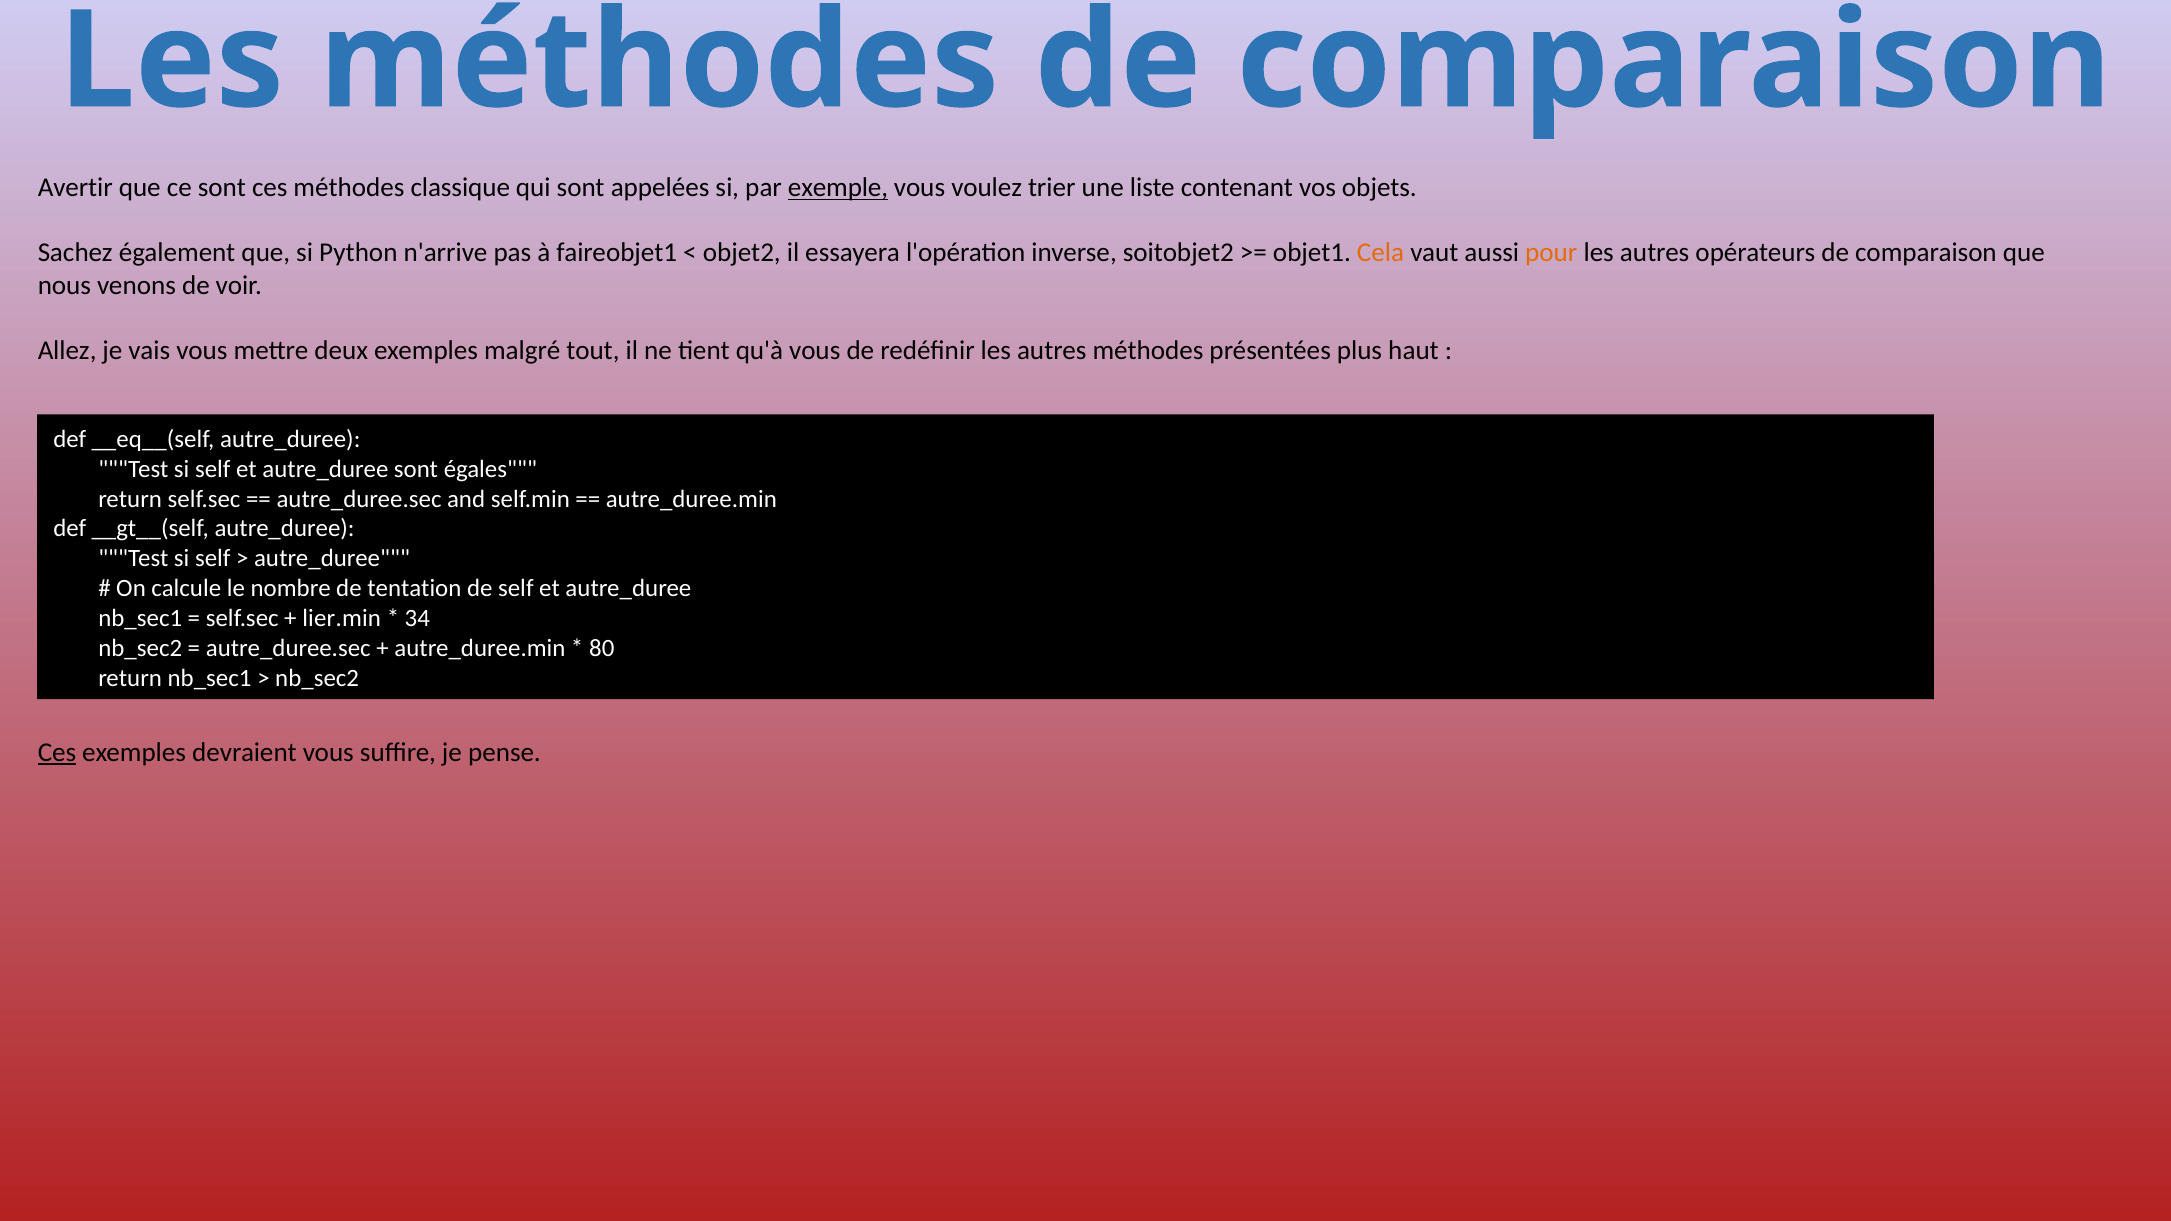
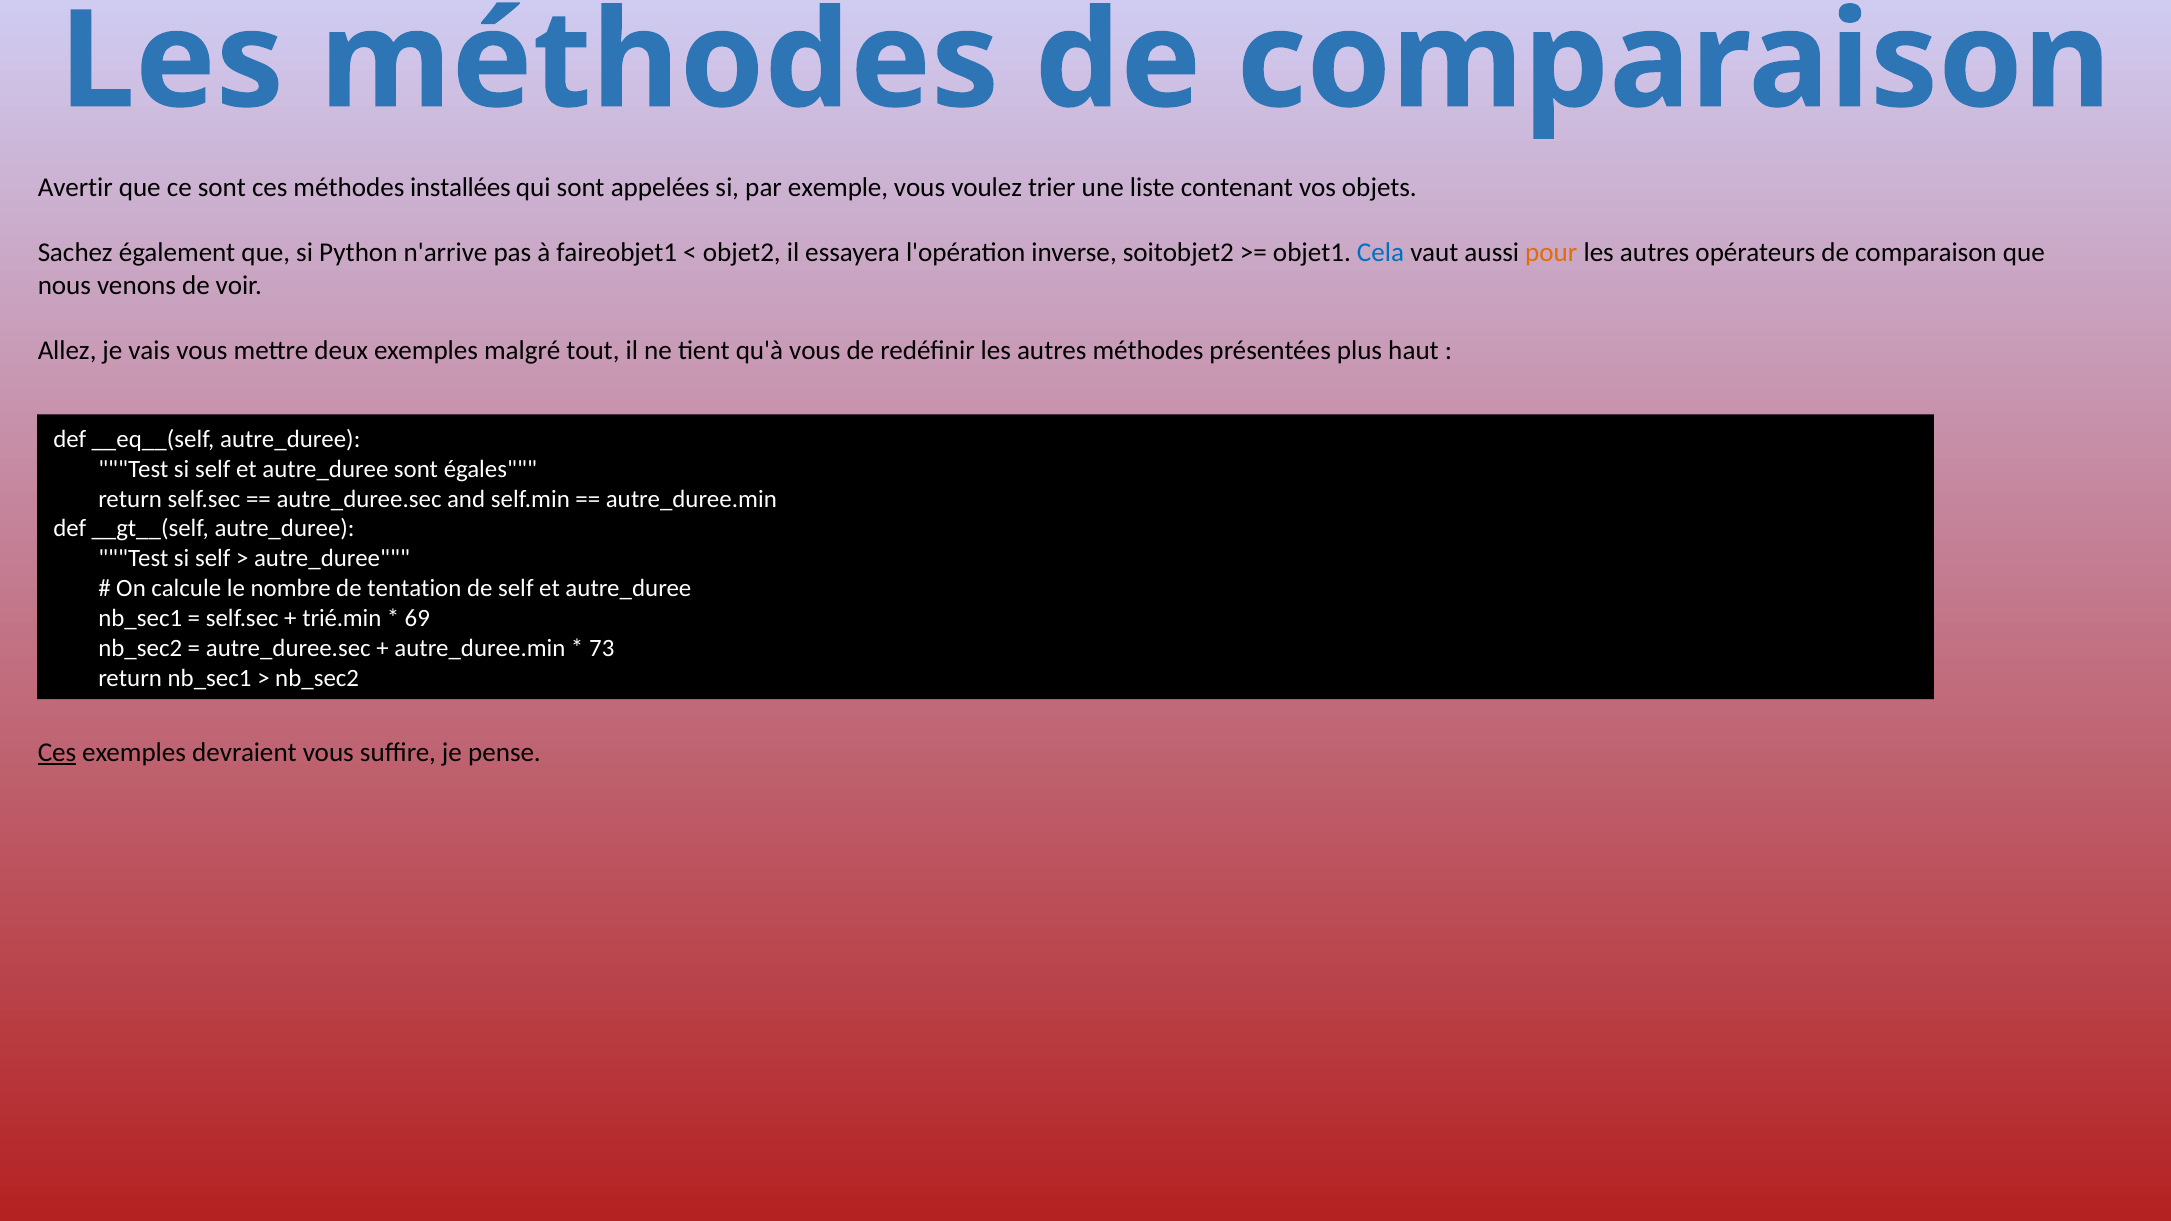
classique: classique -> installées
exemple underline: present -> none
Cela colour: orange -> blue
lier.min: lier.min -> trié.min
34: 34 -> 69
80: 80 -> 73
